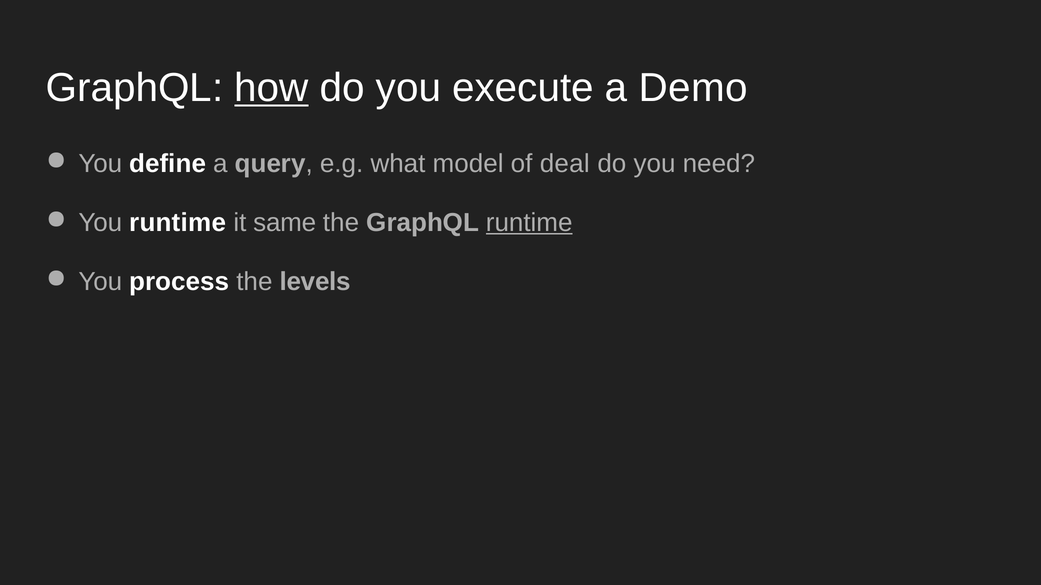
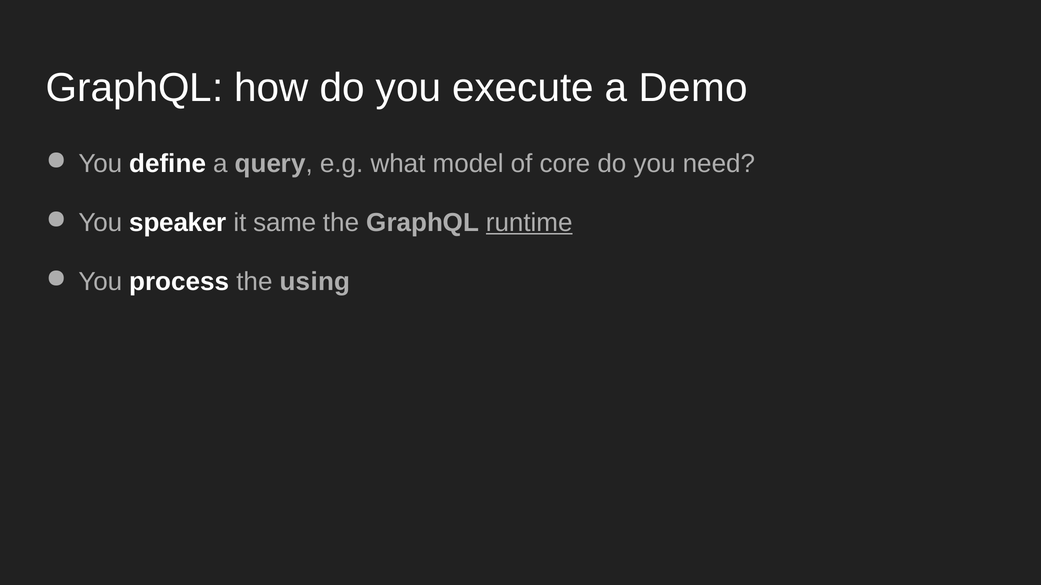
how underline: present -> none
deal: deal -> core
You runtime: runtime -> speaker
levels: levels -> using
